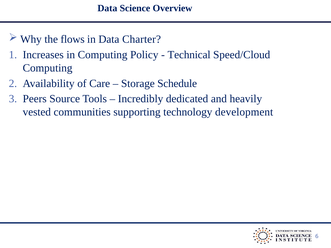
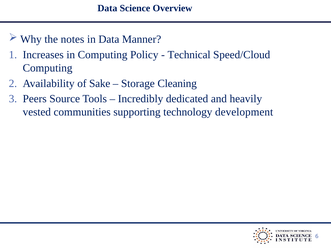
flows: flows -> notes
Charter: Charter -> Manner
Care: Care -> Sake
Schedule: Schedule -> Cleaning
